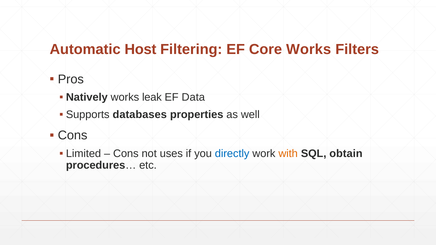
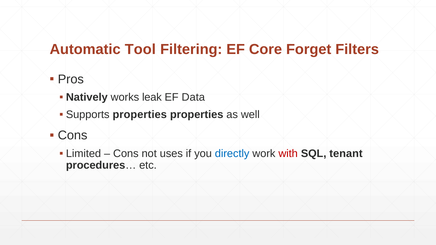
Host: Host -> Tool
Core Works: Works -> Forget
databases at (140, 115): databases -> properties
with colour: orange -> red
obtain: obtain -> tenant
